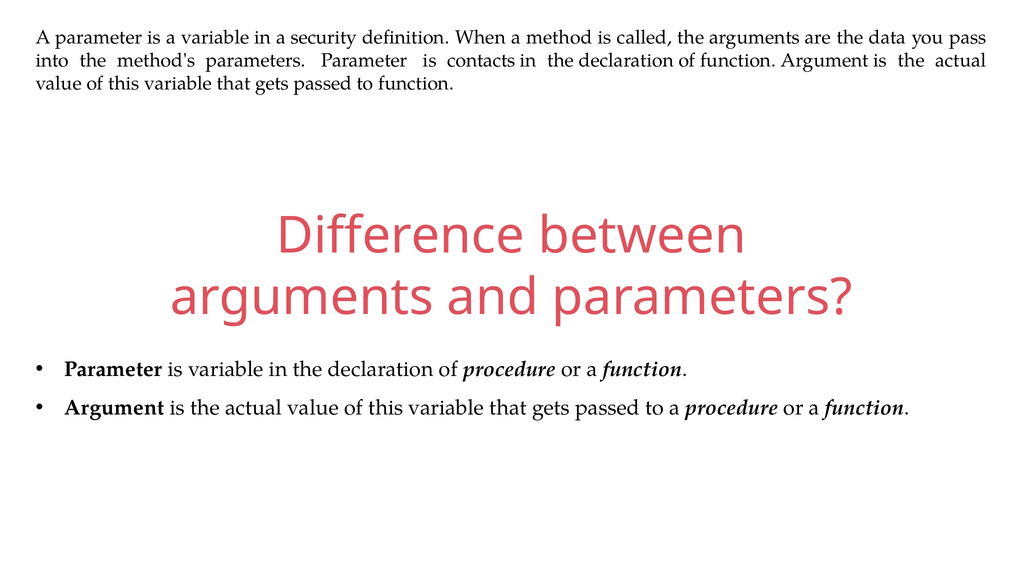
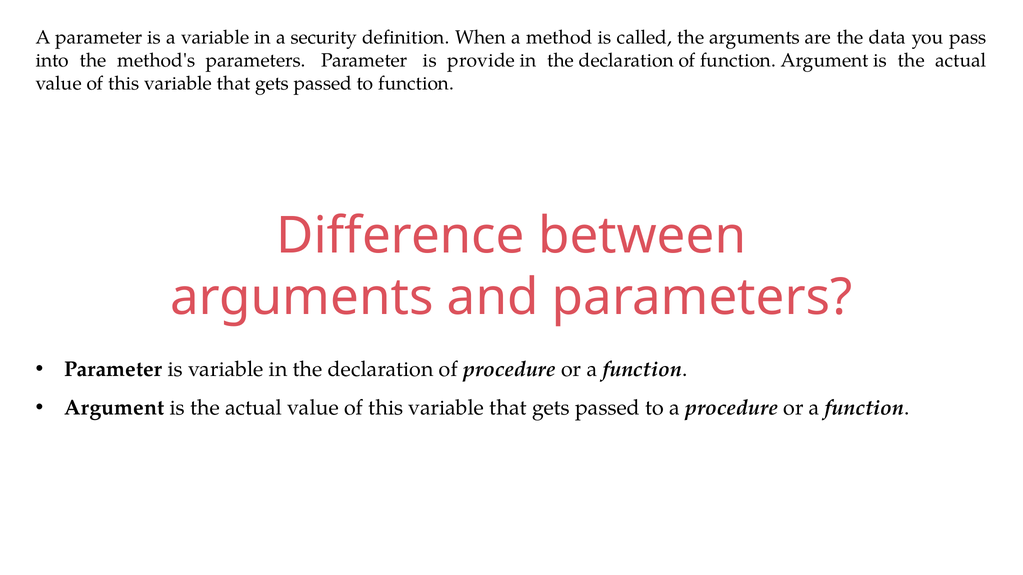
contacts: contacts -> provide
